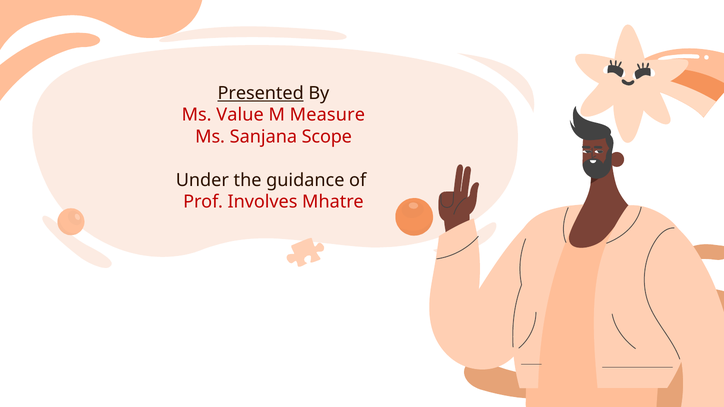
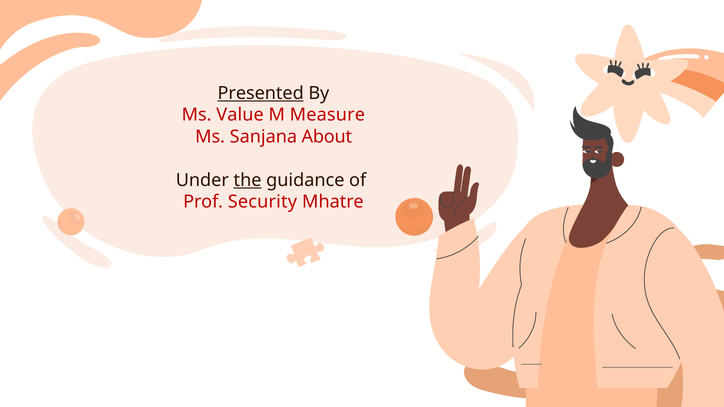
Scope: Scope -> About
the underline: none -> present
Involves: Involves -> Security
